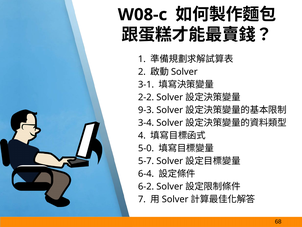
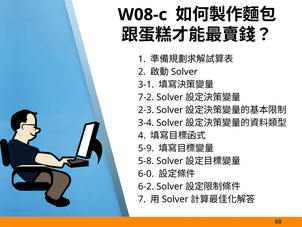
2-2: 2-2 -> 7-2
9-3: 9-3 -> 2-3
5-0: 5-0 -> 5-9
5-7: 5-7 -> 5-8
6-4: 6-4 -> 6-0
